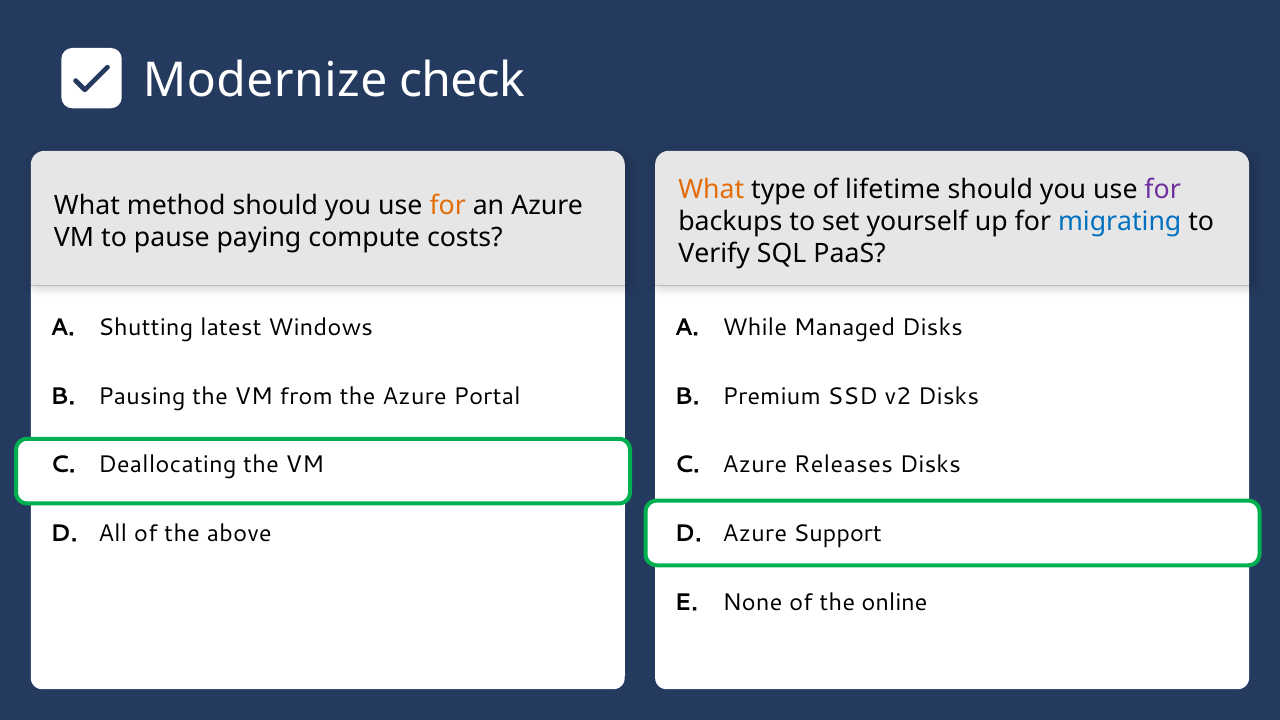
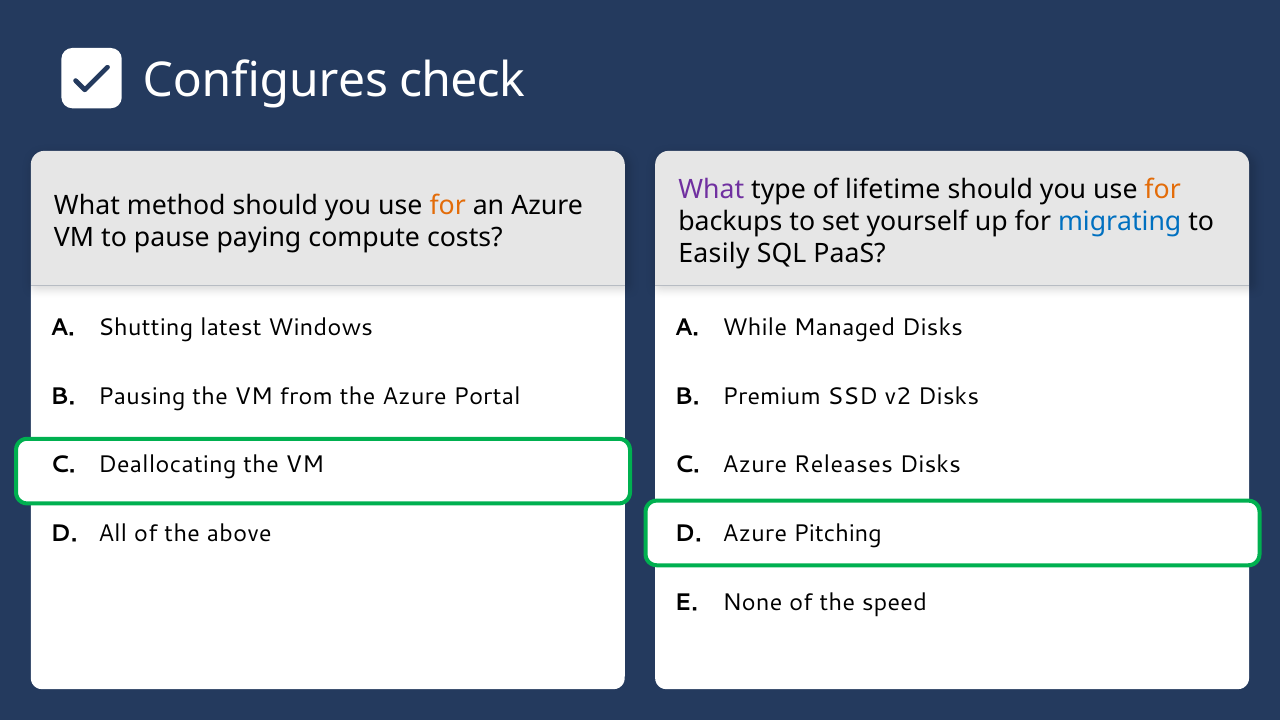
Modernize: Modernize -> Configures
What at (711, 190) colour: orange -> purple
for at (1163, 190) colour: purple -> orange
Verify: Verify -> Easily
Support: Support -> Pitching
online: online -> speed
